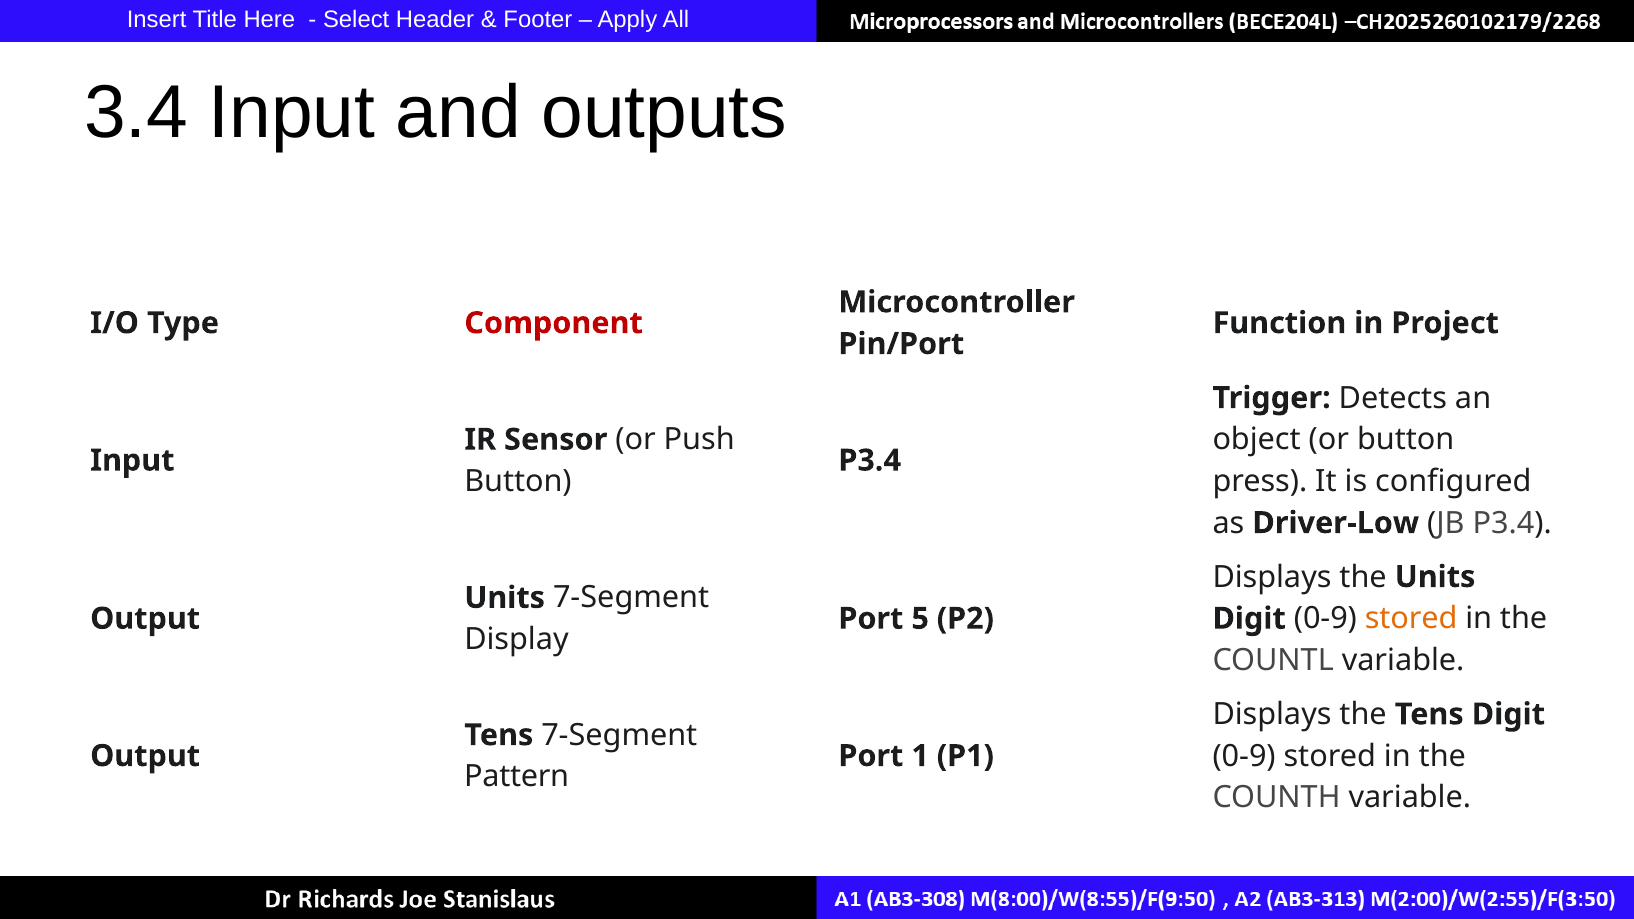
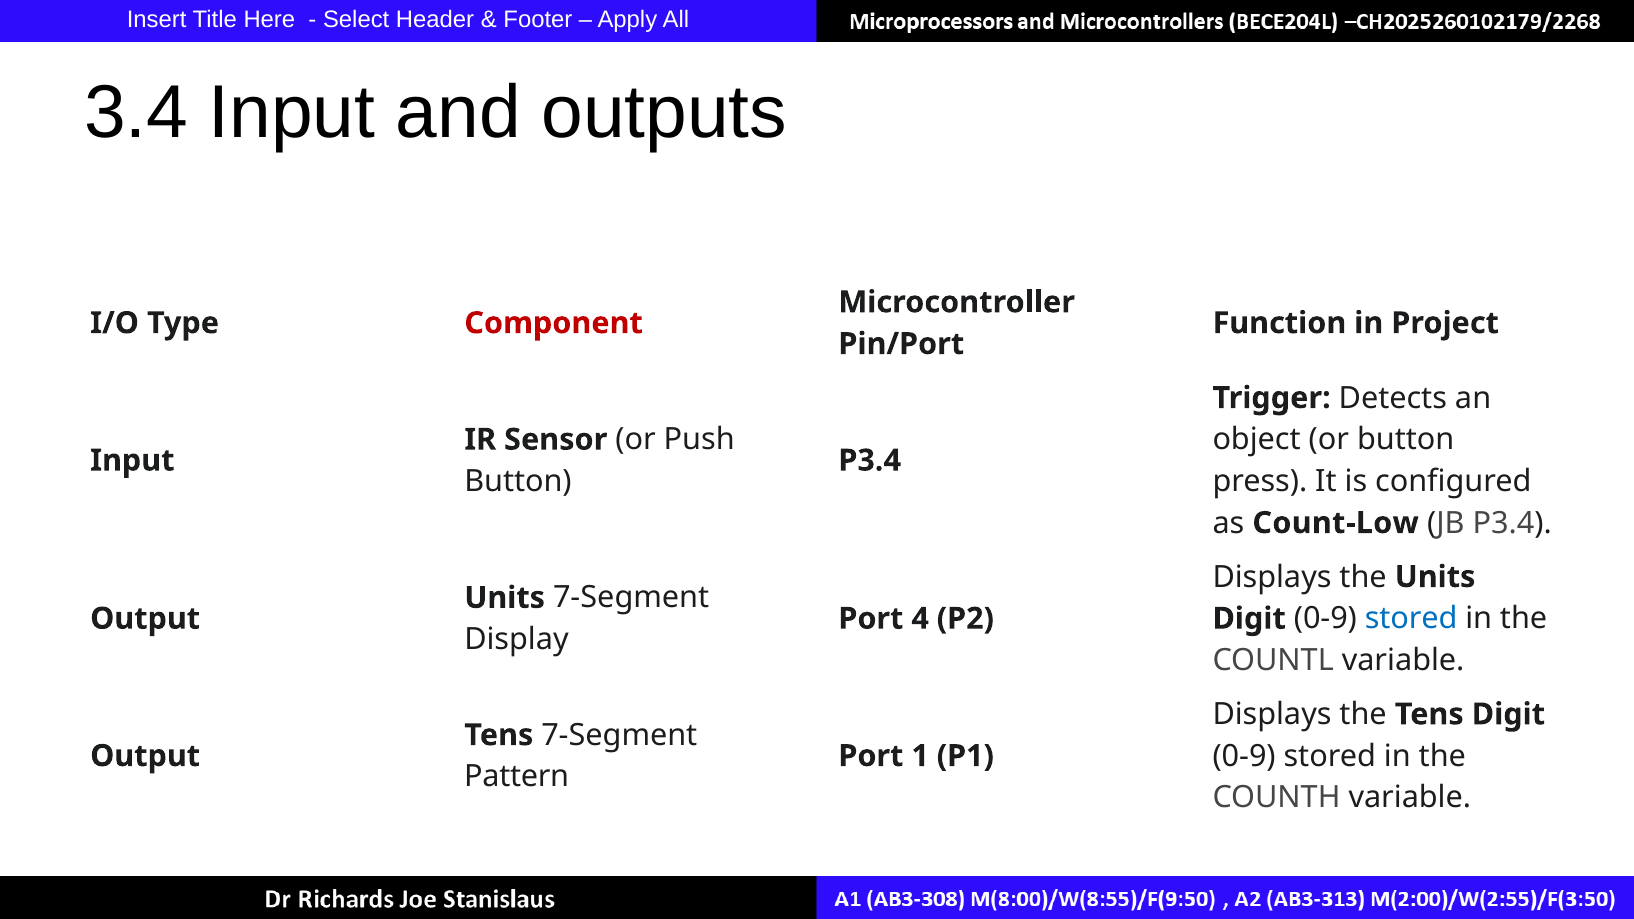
Driver-Low: Driver-Low -> Count-Low
5: 5 -> 4
stored at (1411, 619) colour: orange -> blue
